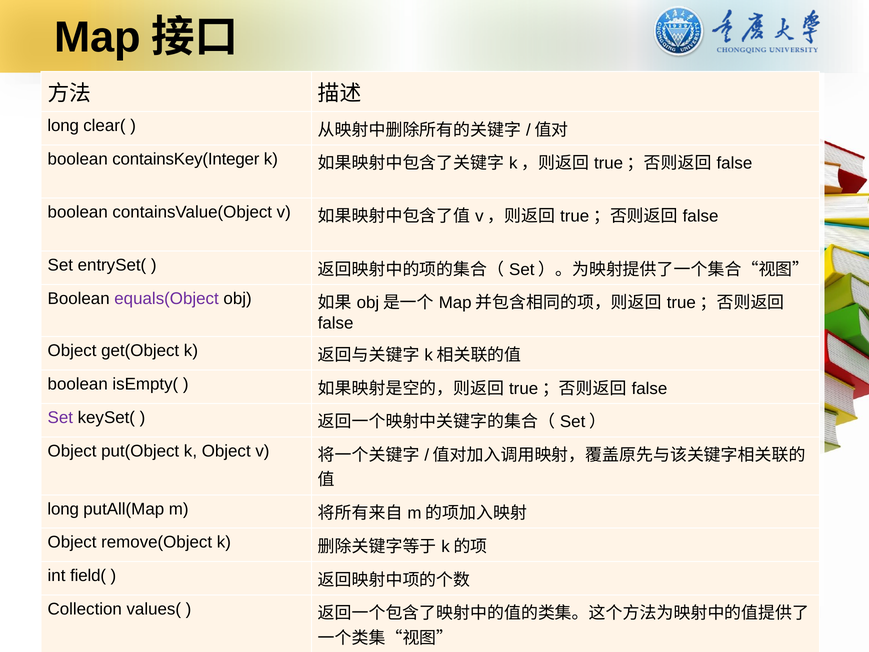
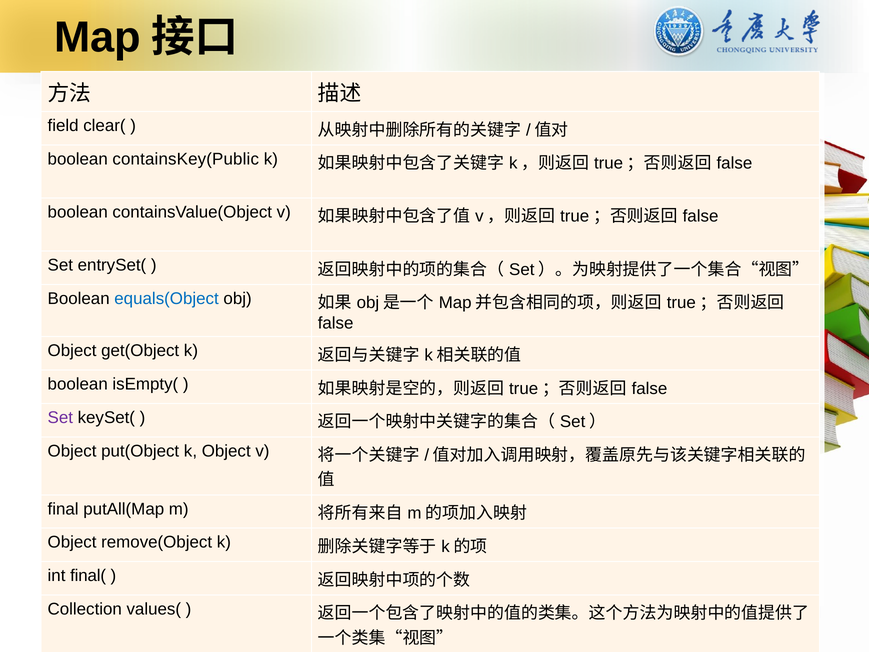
long at (63, 126): long -> field
containsKey(Integer: containsKey(Integer -> containsKey(Public
equals(Object colour: purple -> blue
long at (63, 509): long -> final
field(: field( -> final(
